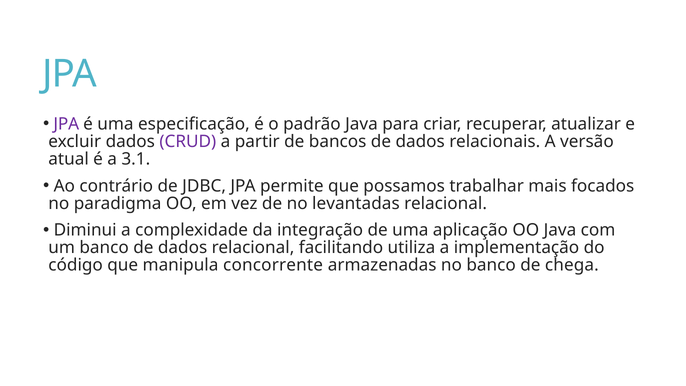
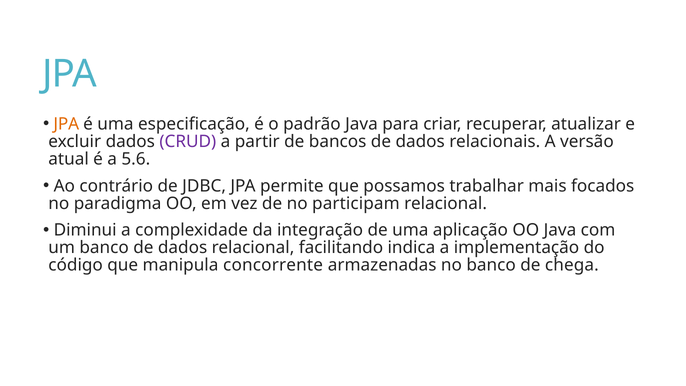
JPA at (66, 124) colour: purple -> orange
3.1: 3.1 -> 5.6
levantadas: levantadas -> participam
utiliza: utiliza -> indica
